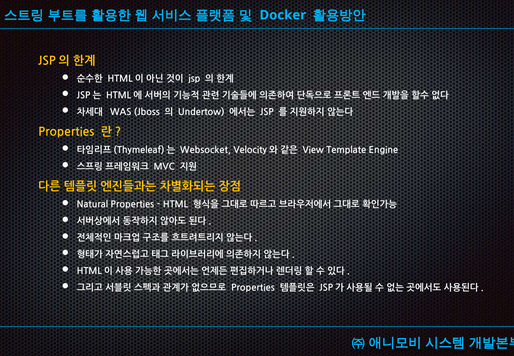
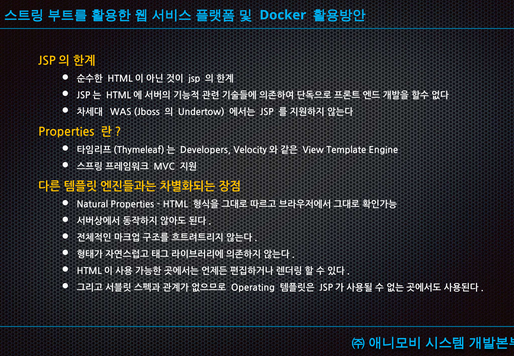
Websocket: Websocket -> Developers
Properties at (253, 288): Properties -> Operating
